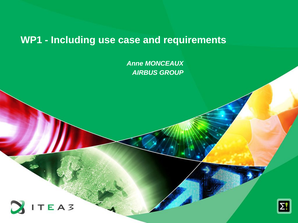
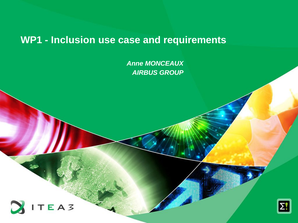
Including: Including -> Inclusion
